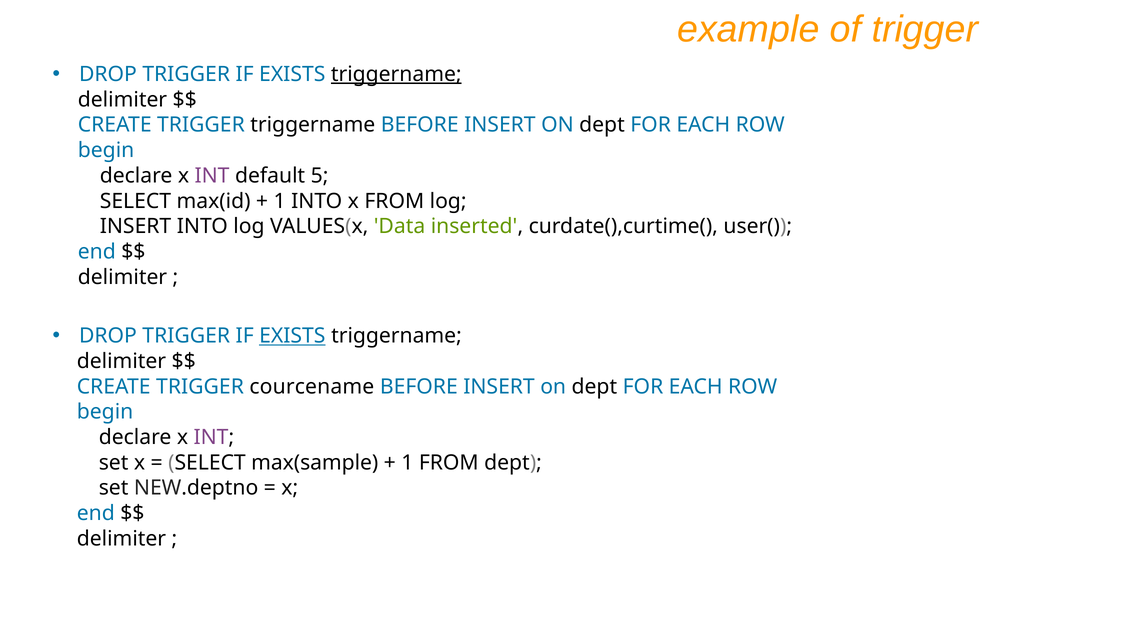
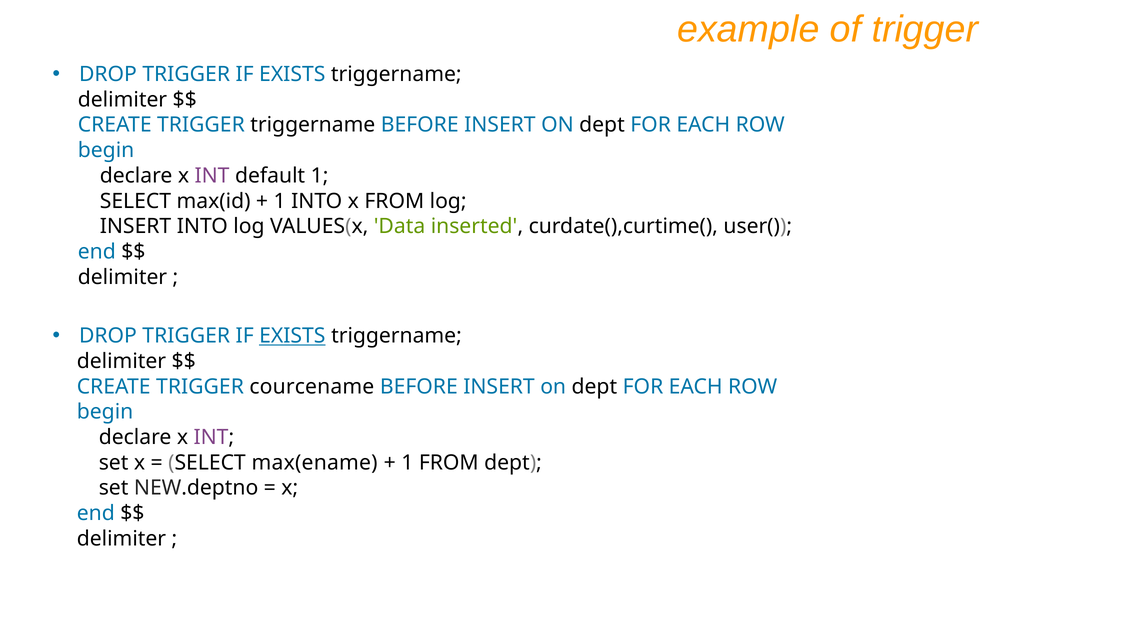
triggername at (396, 74) underline: present -> none
default 5: 5 -> 1
max(sample: max(sample -> max(ename
